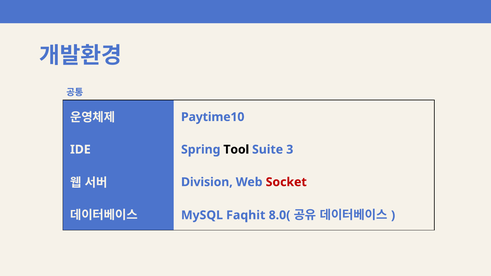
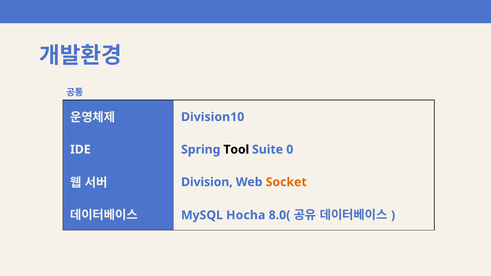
Paytime10: Paytime10 -> Division10
3: 3 -> 0
Socket colour: red -> orange
Faqhit: Faqhit -> Hocha
